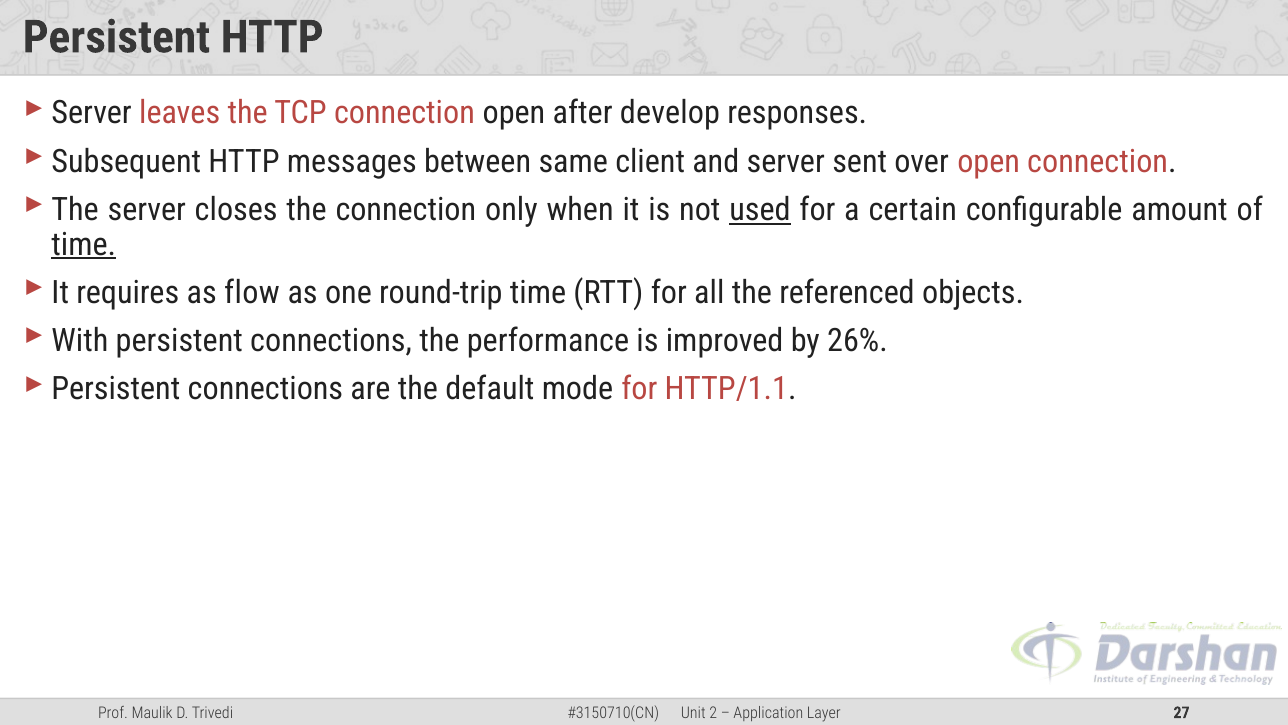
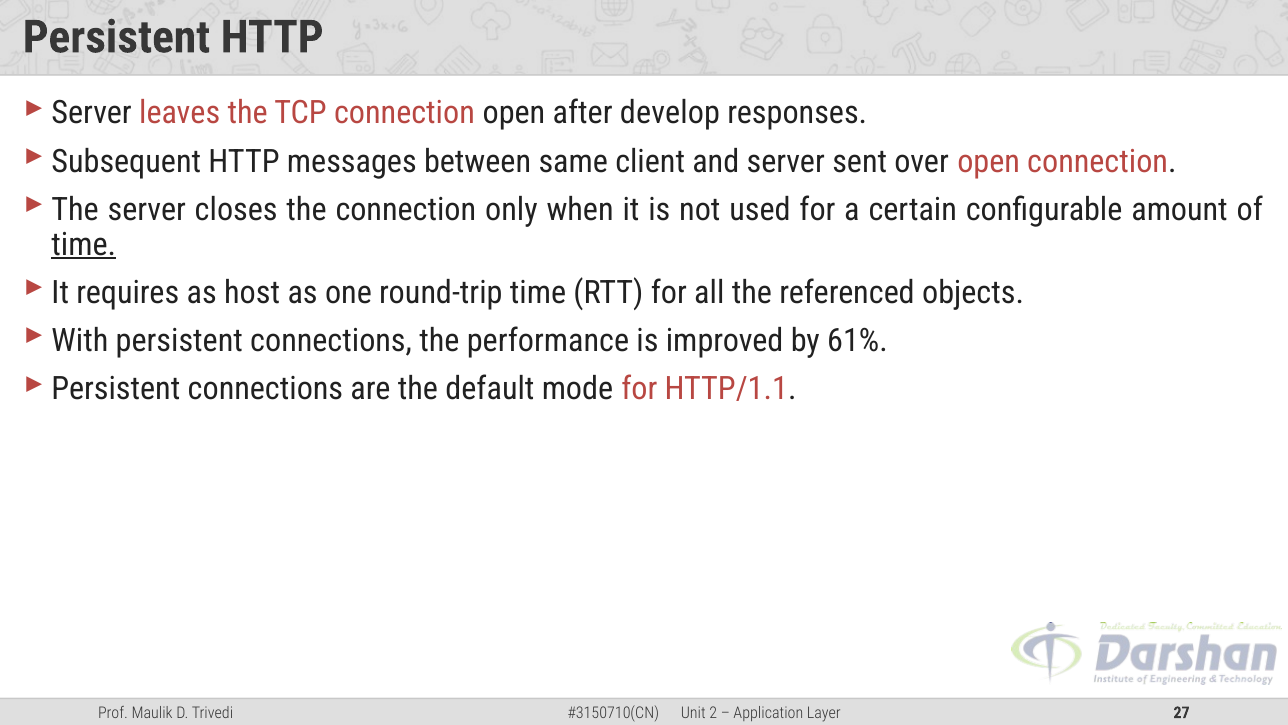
used underline: present -> none
flow: flow -> host
26%: 26% -> 61%
